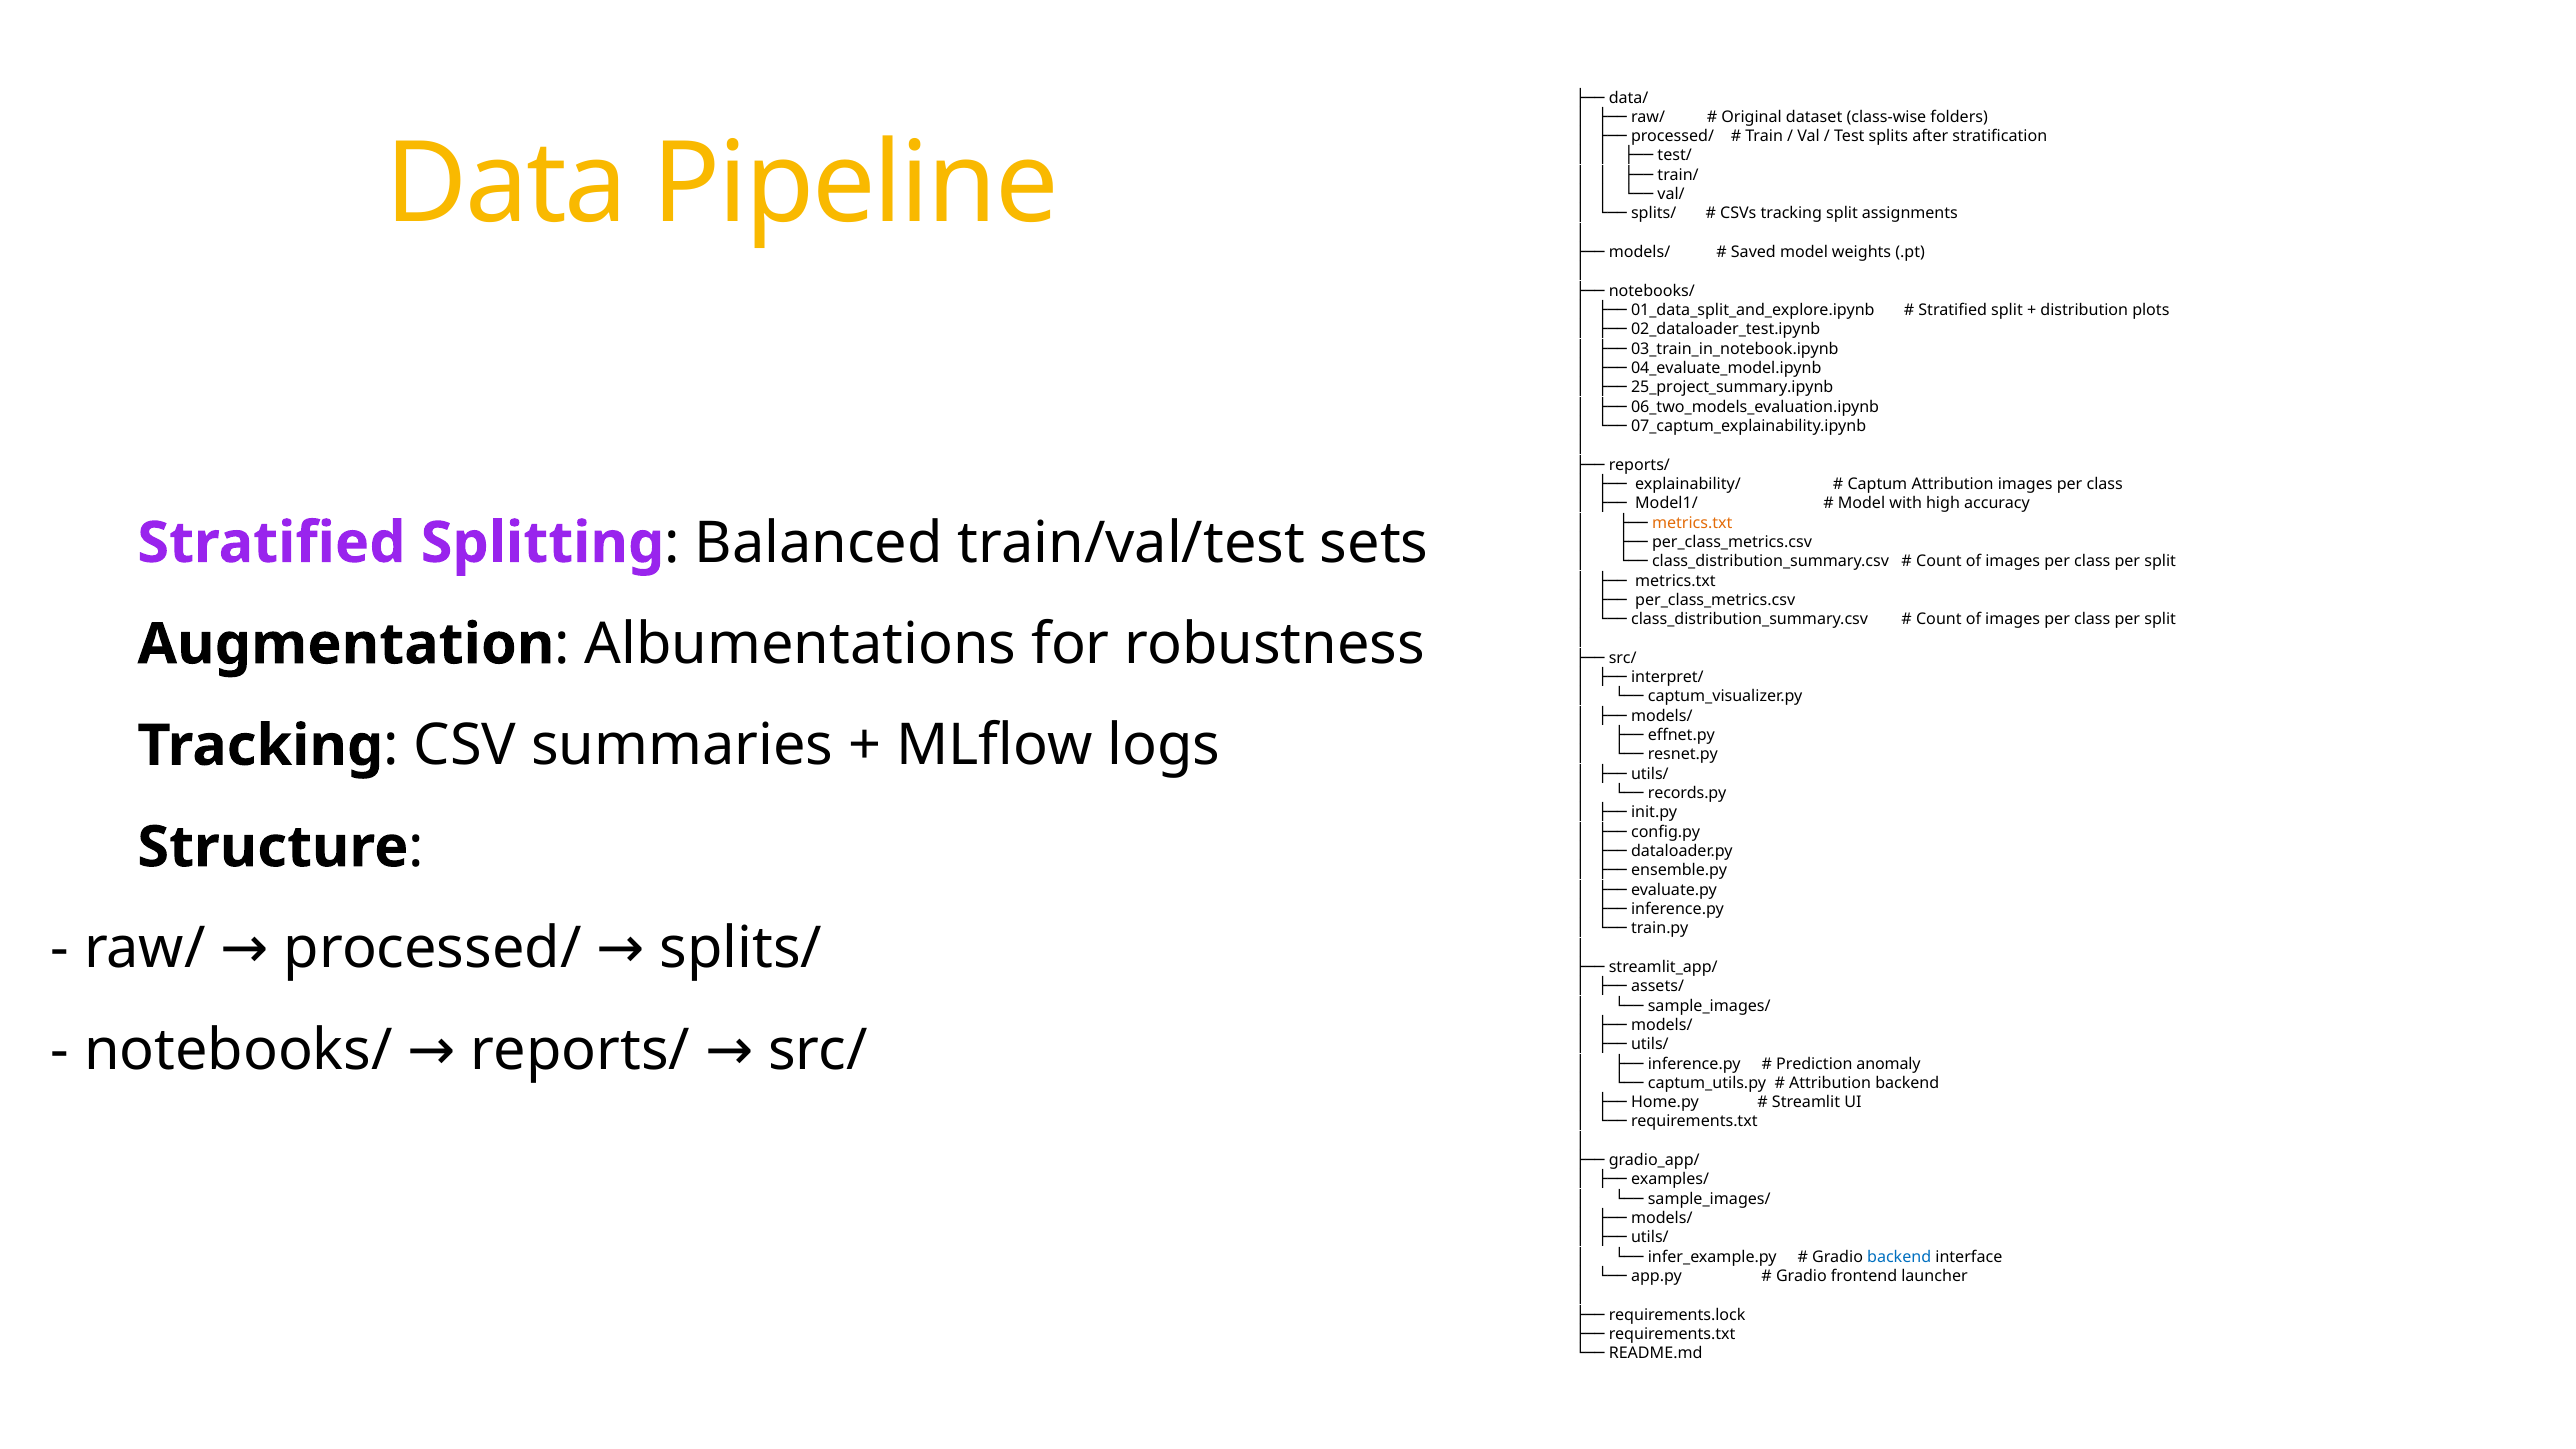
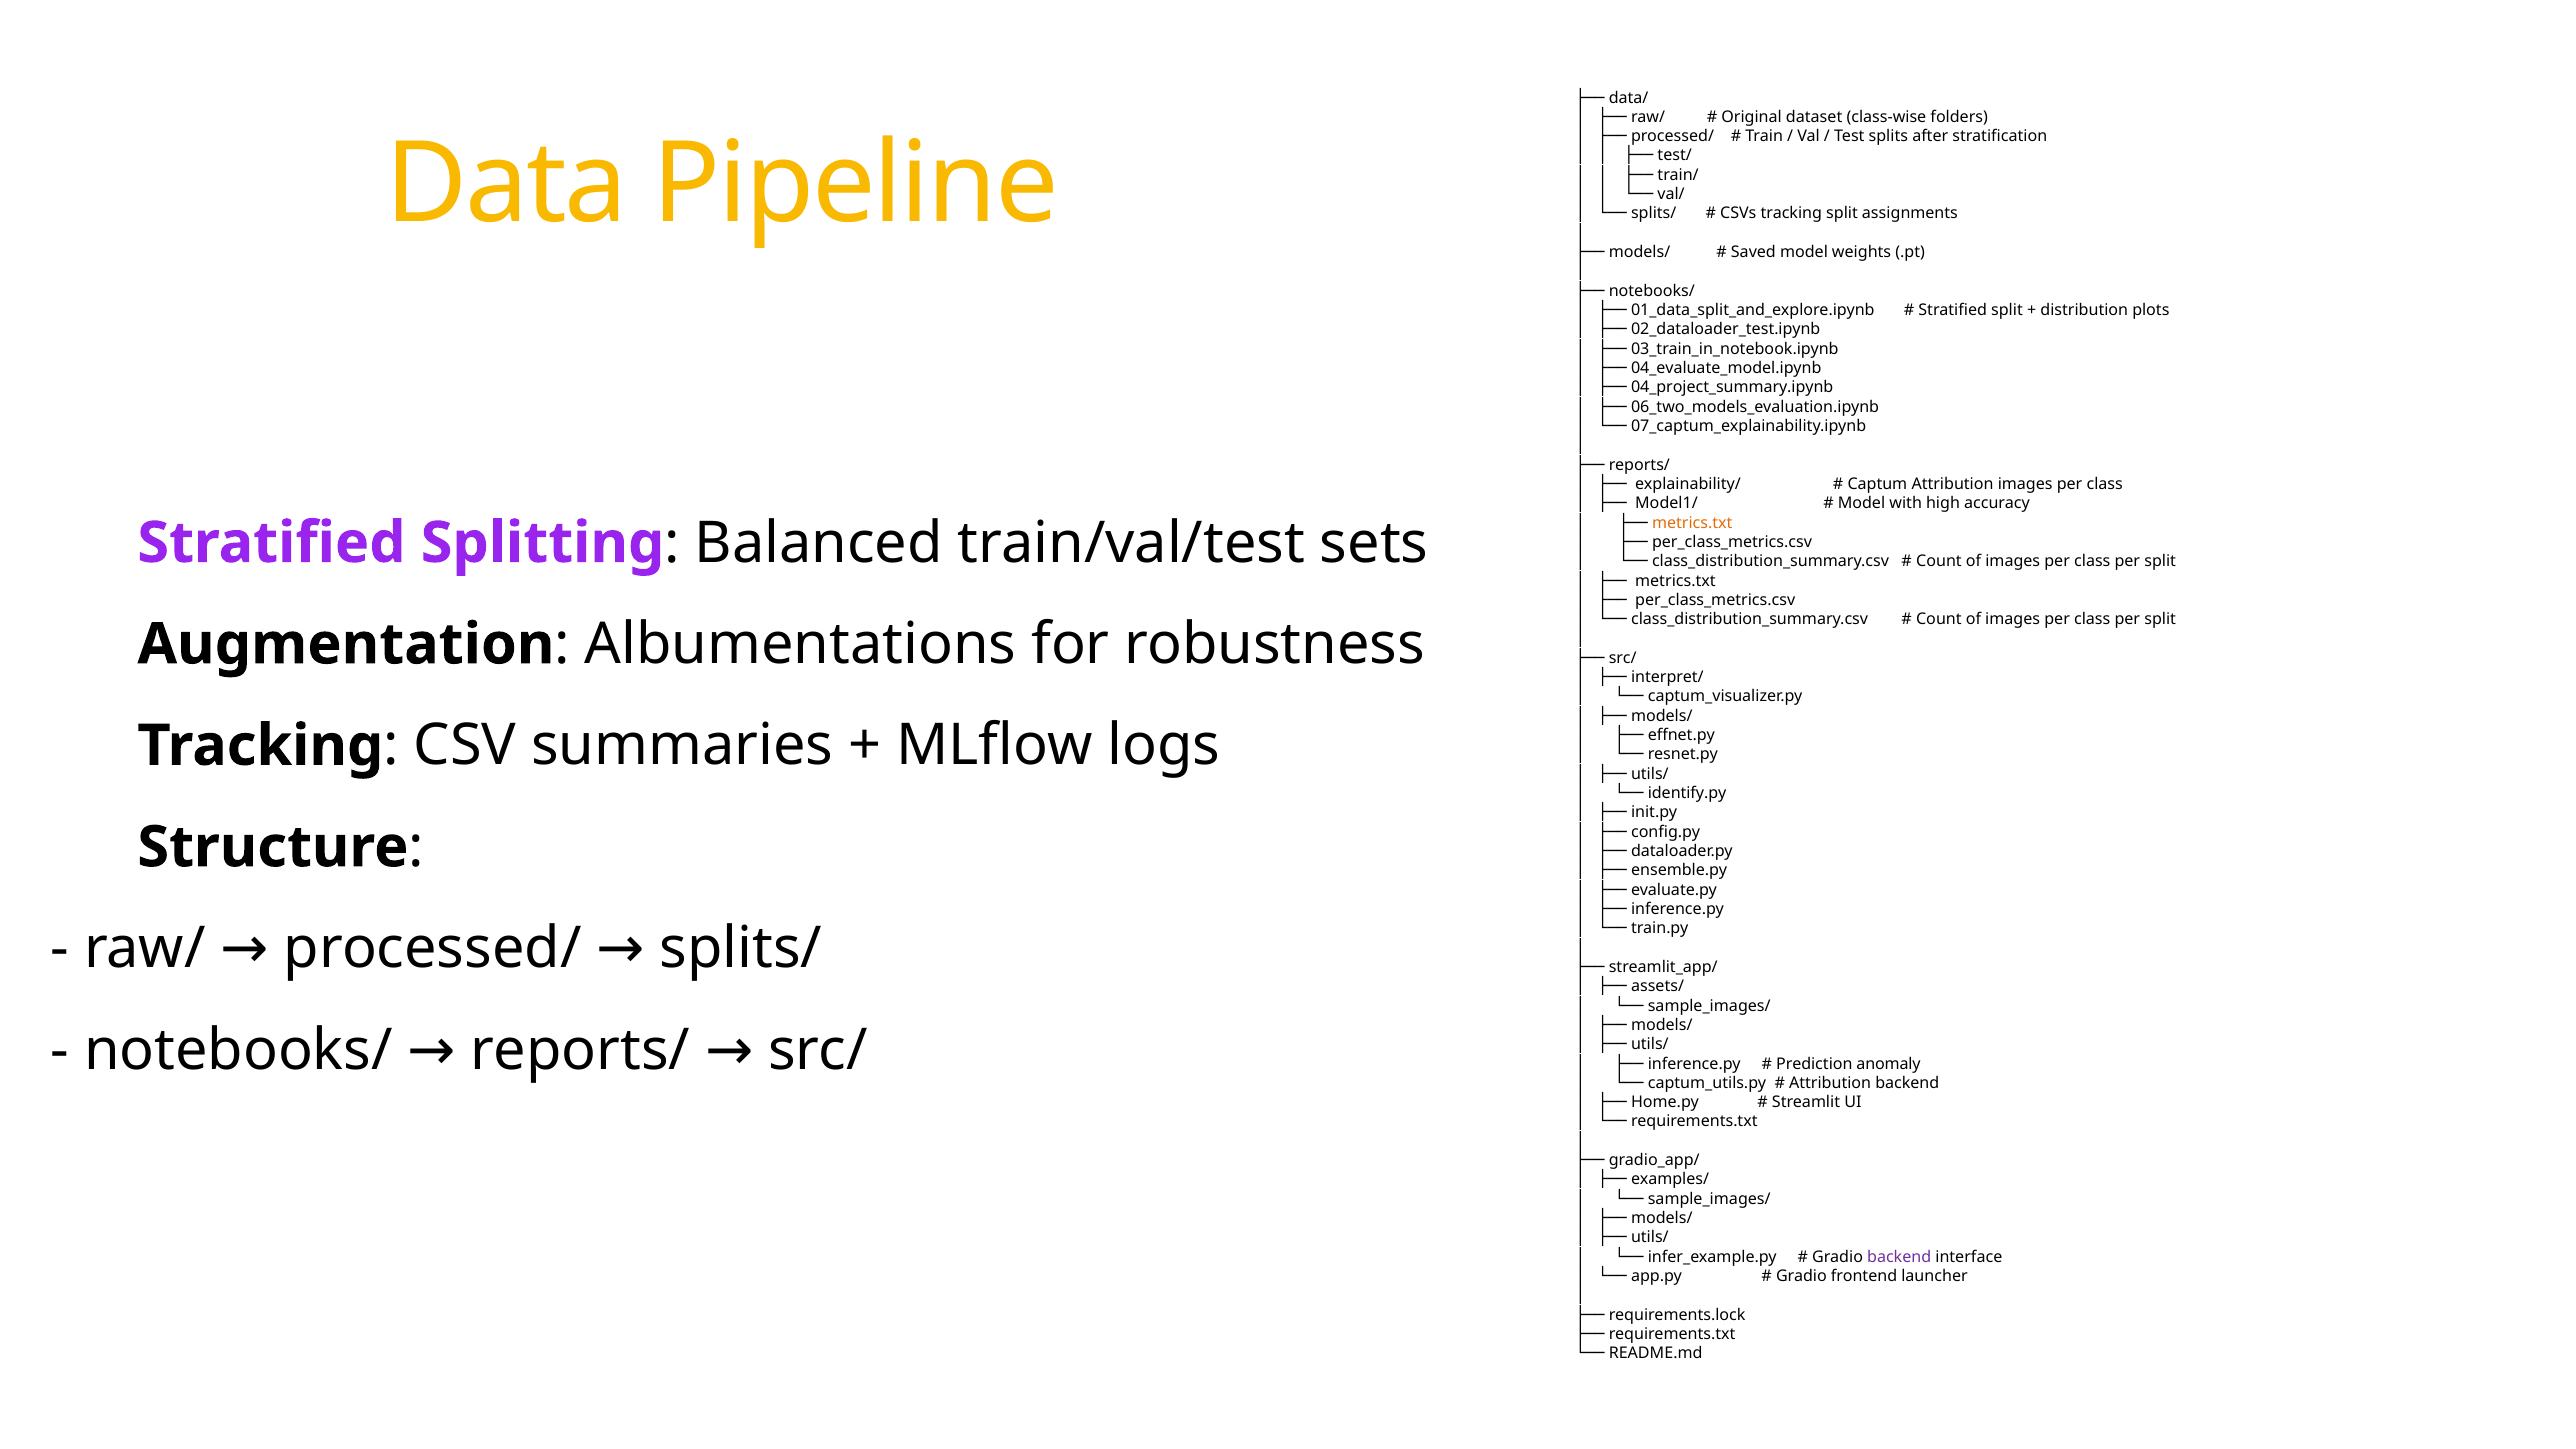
25_project_summary.ipynb: 25_project_summary.ipynb -> 04_project_summary.ipynb
records.py: records.py -> identify.py
backend at (1899, 1257) colour: blue -> purple
